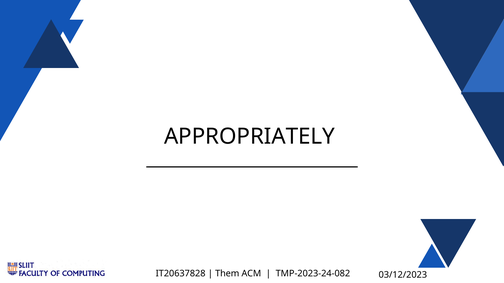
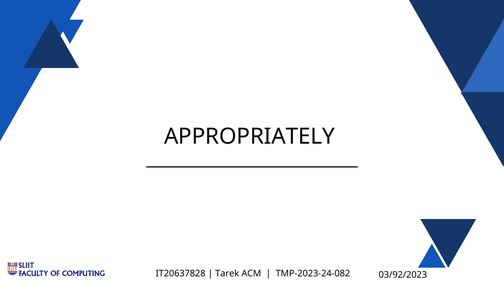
Them: Them -> Tarek
03/12/2023: 03/12/2023 -> 03/92/2023
